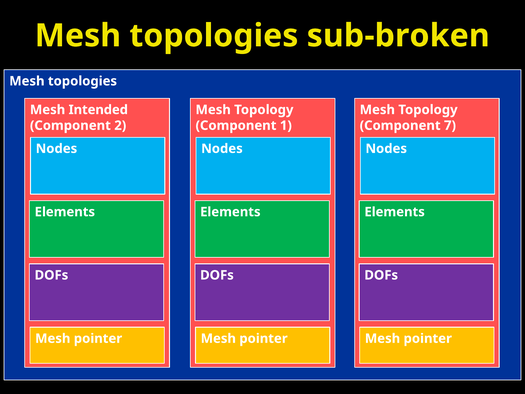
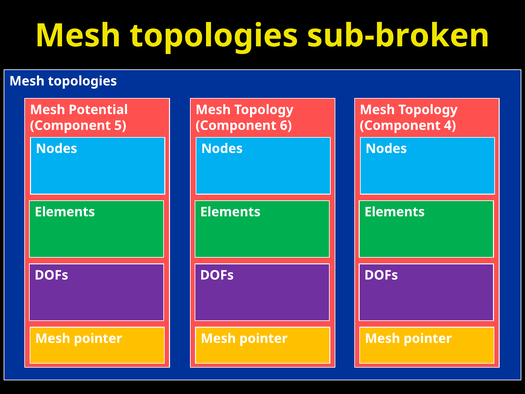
Intended: Intended -> Potential
2: 2 -> 5
1: 1 -> 6
7: 7 -> 4
